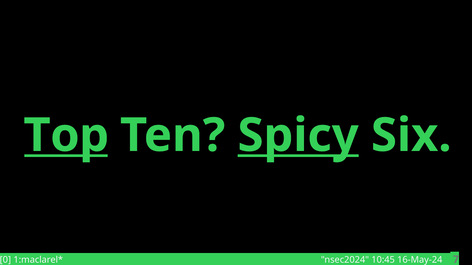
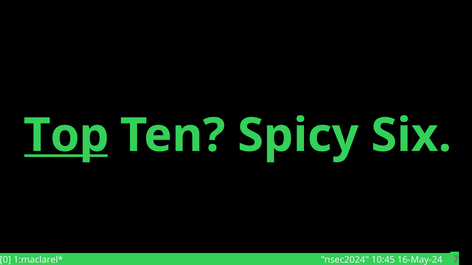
Spicy underline: present -> none
